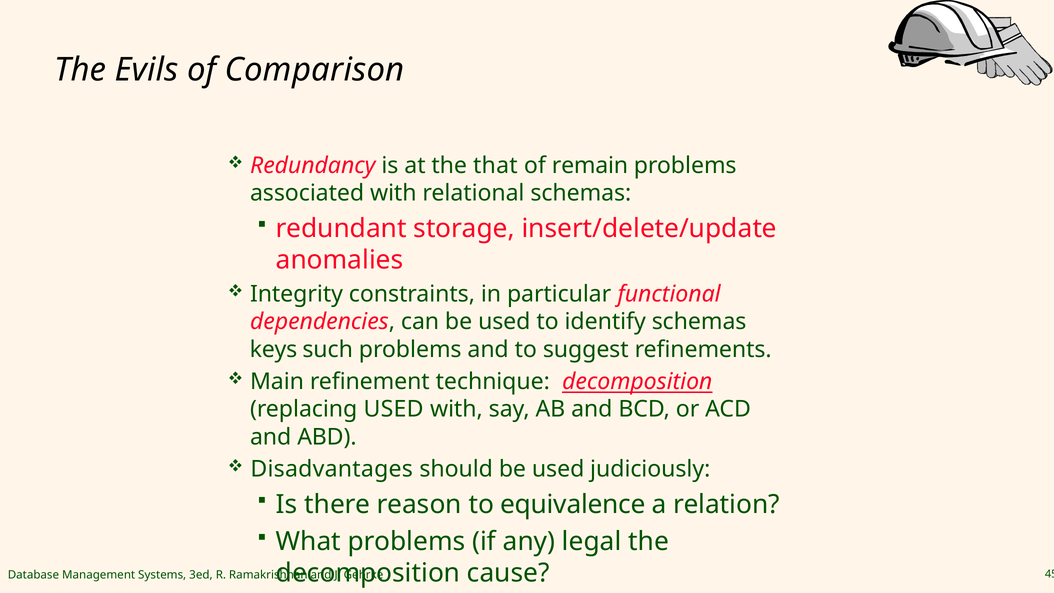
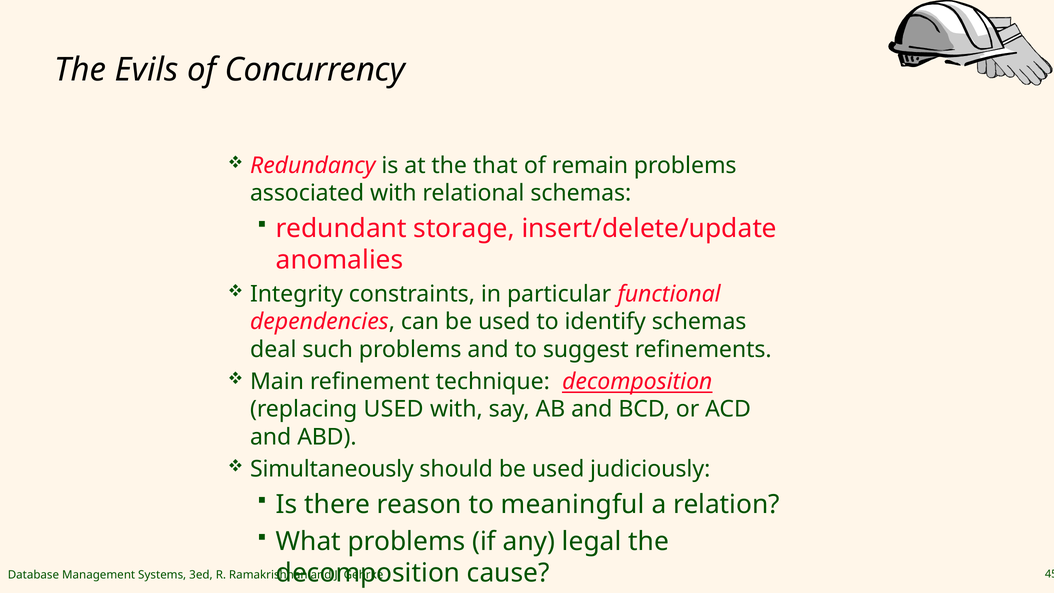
Comparison: Comparison -> Concurrency
keys: keys -> deal
Disadvantages: Disadvantages -> Simultaneously
equivalence: equivalence -> meaningful
